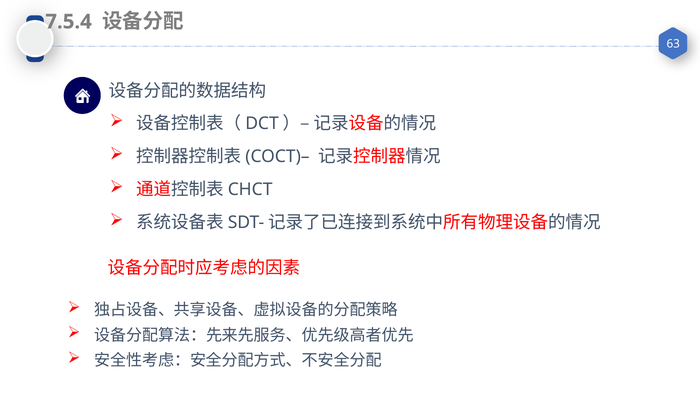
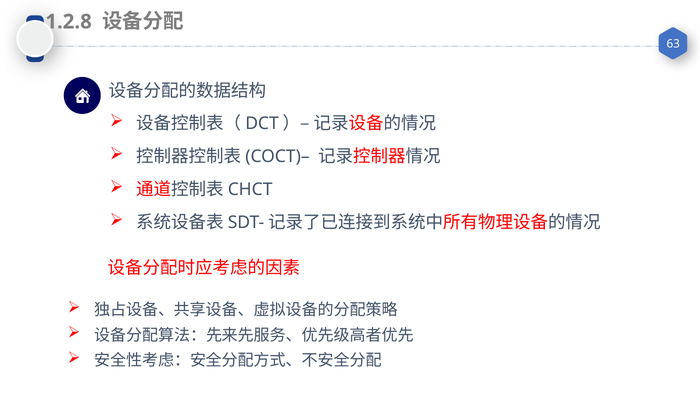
7.5.4: 7.5.4 -> 1.2.8
